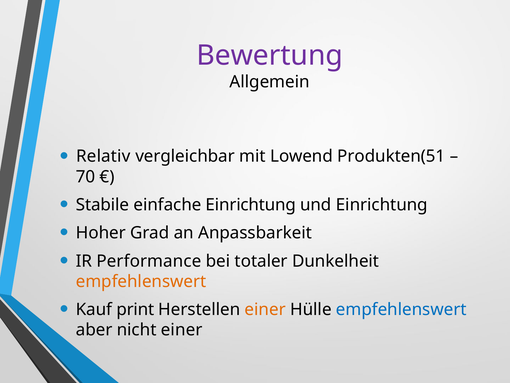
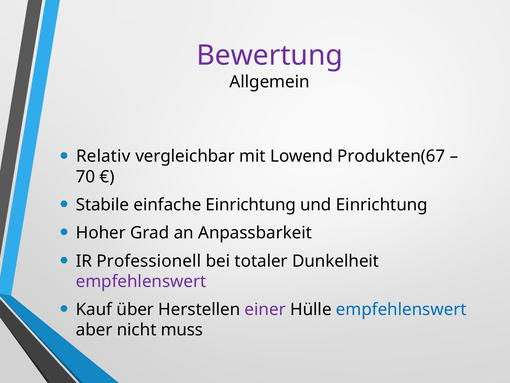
Produkten(51: Produkten(51 -> Produkten(67
Performance: Performance -> Professionell
empfehlenswert at (141, 281) colour: orange -> purple
print: print -> über
einer at (265, 309) colour: orange -> purple
nicht einer: einer -> muss
